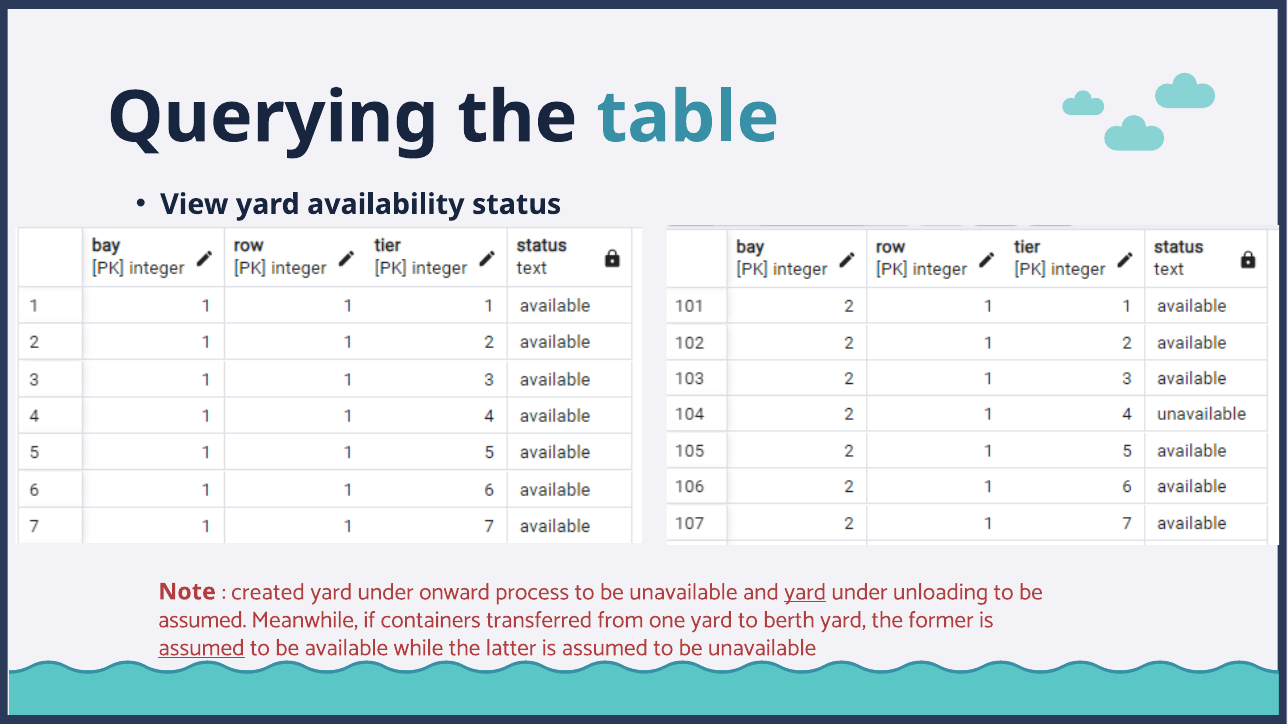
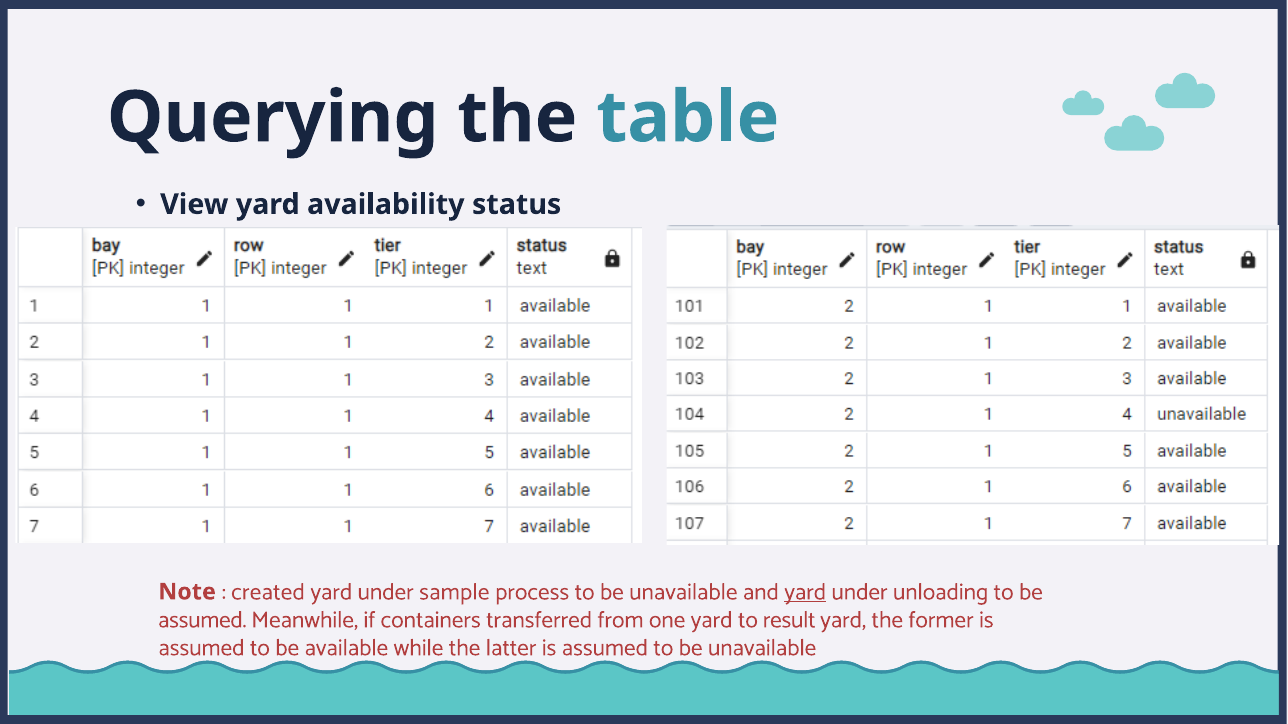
onward: onward -> sample
berth: berth -> result
assumed at (201, 648) underline: present -> none
